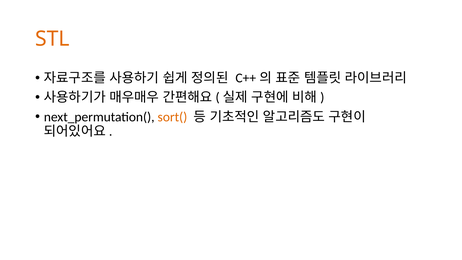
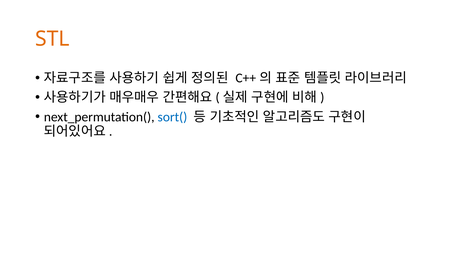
sort( colour: orange -> blue
